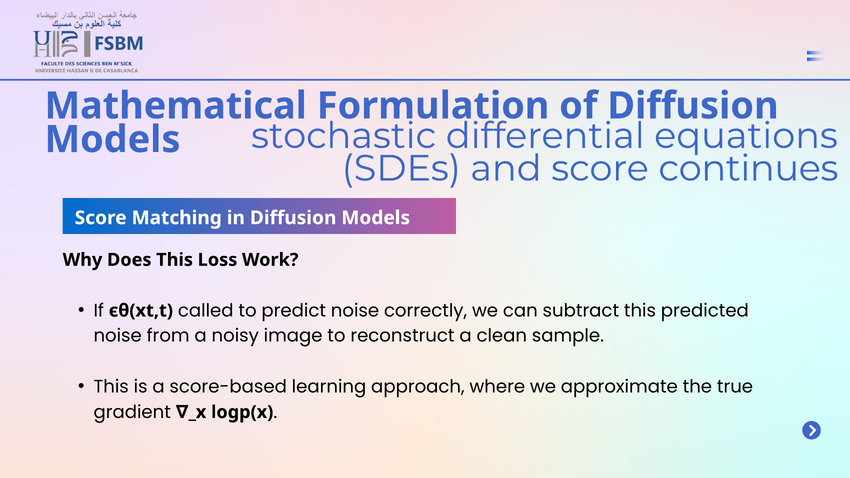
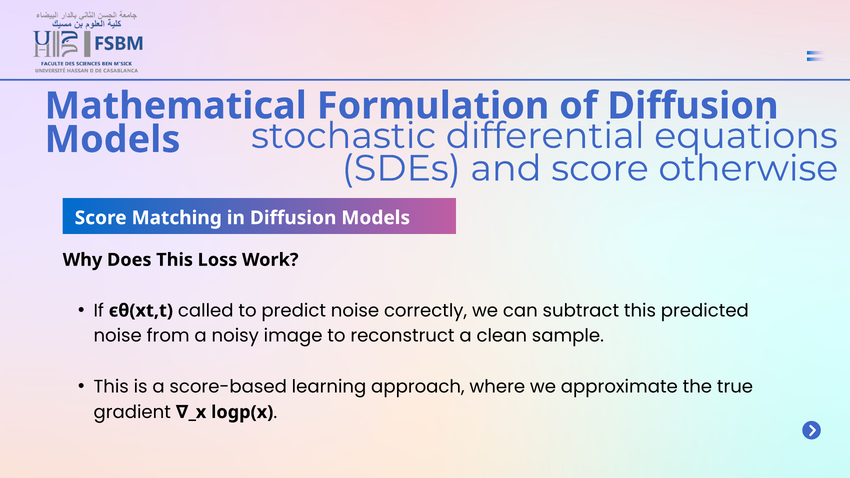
continues: continues -> otherwise
